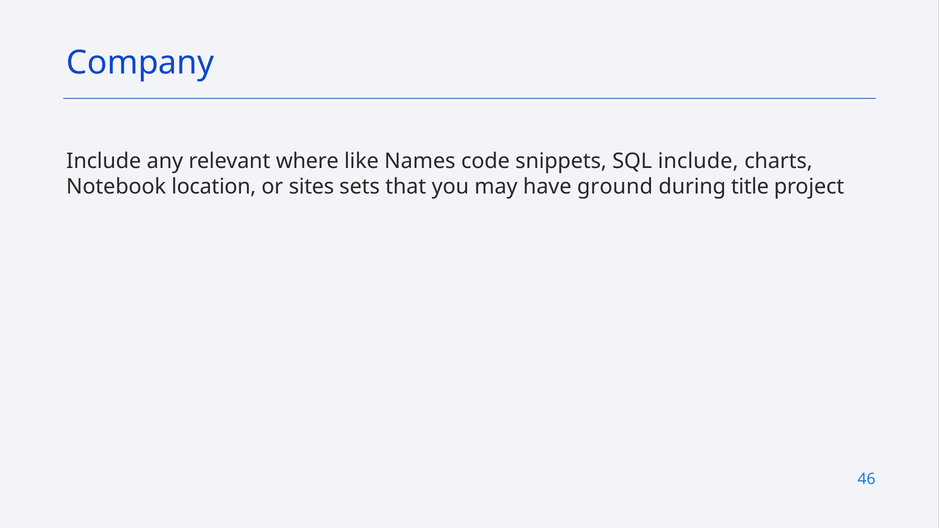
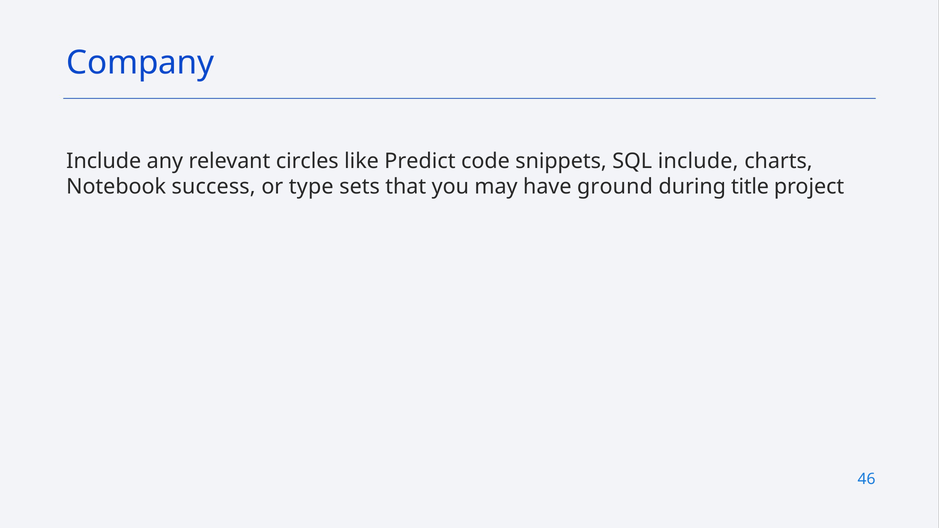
where: where -> circles
Names: Names -> Predict
location: location -> success
sites: sites -> type
